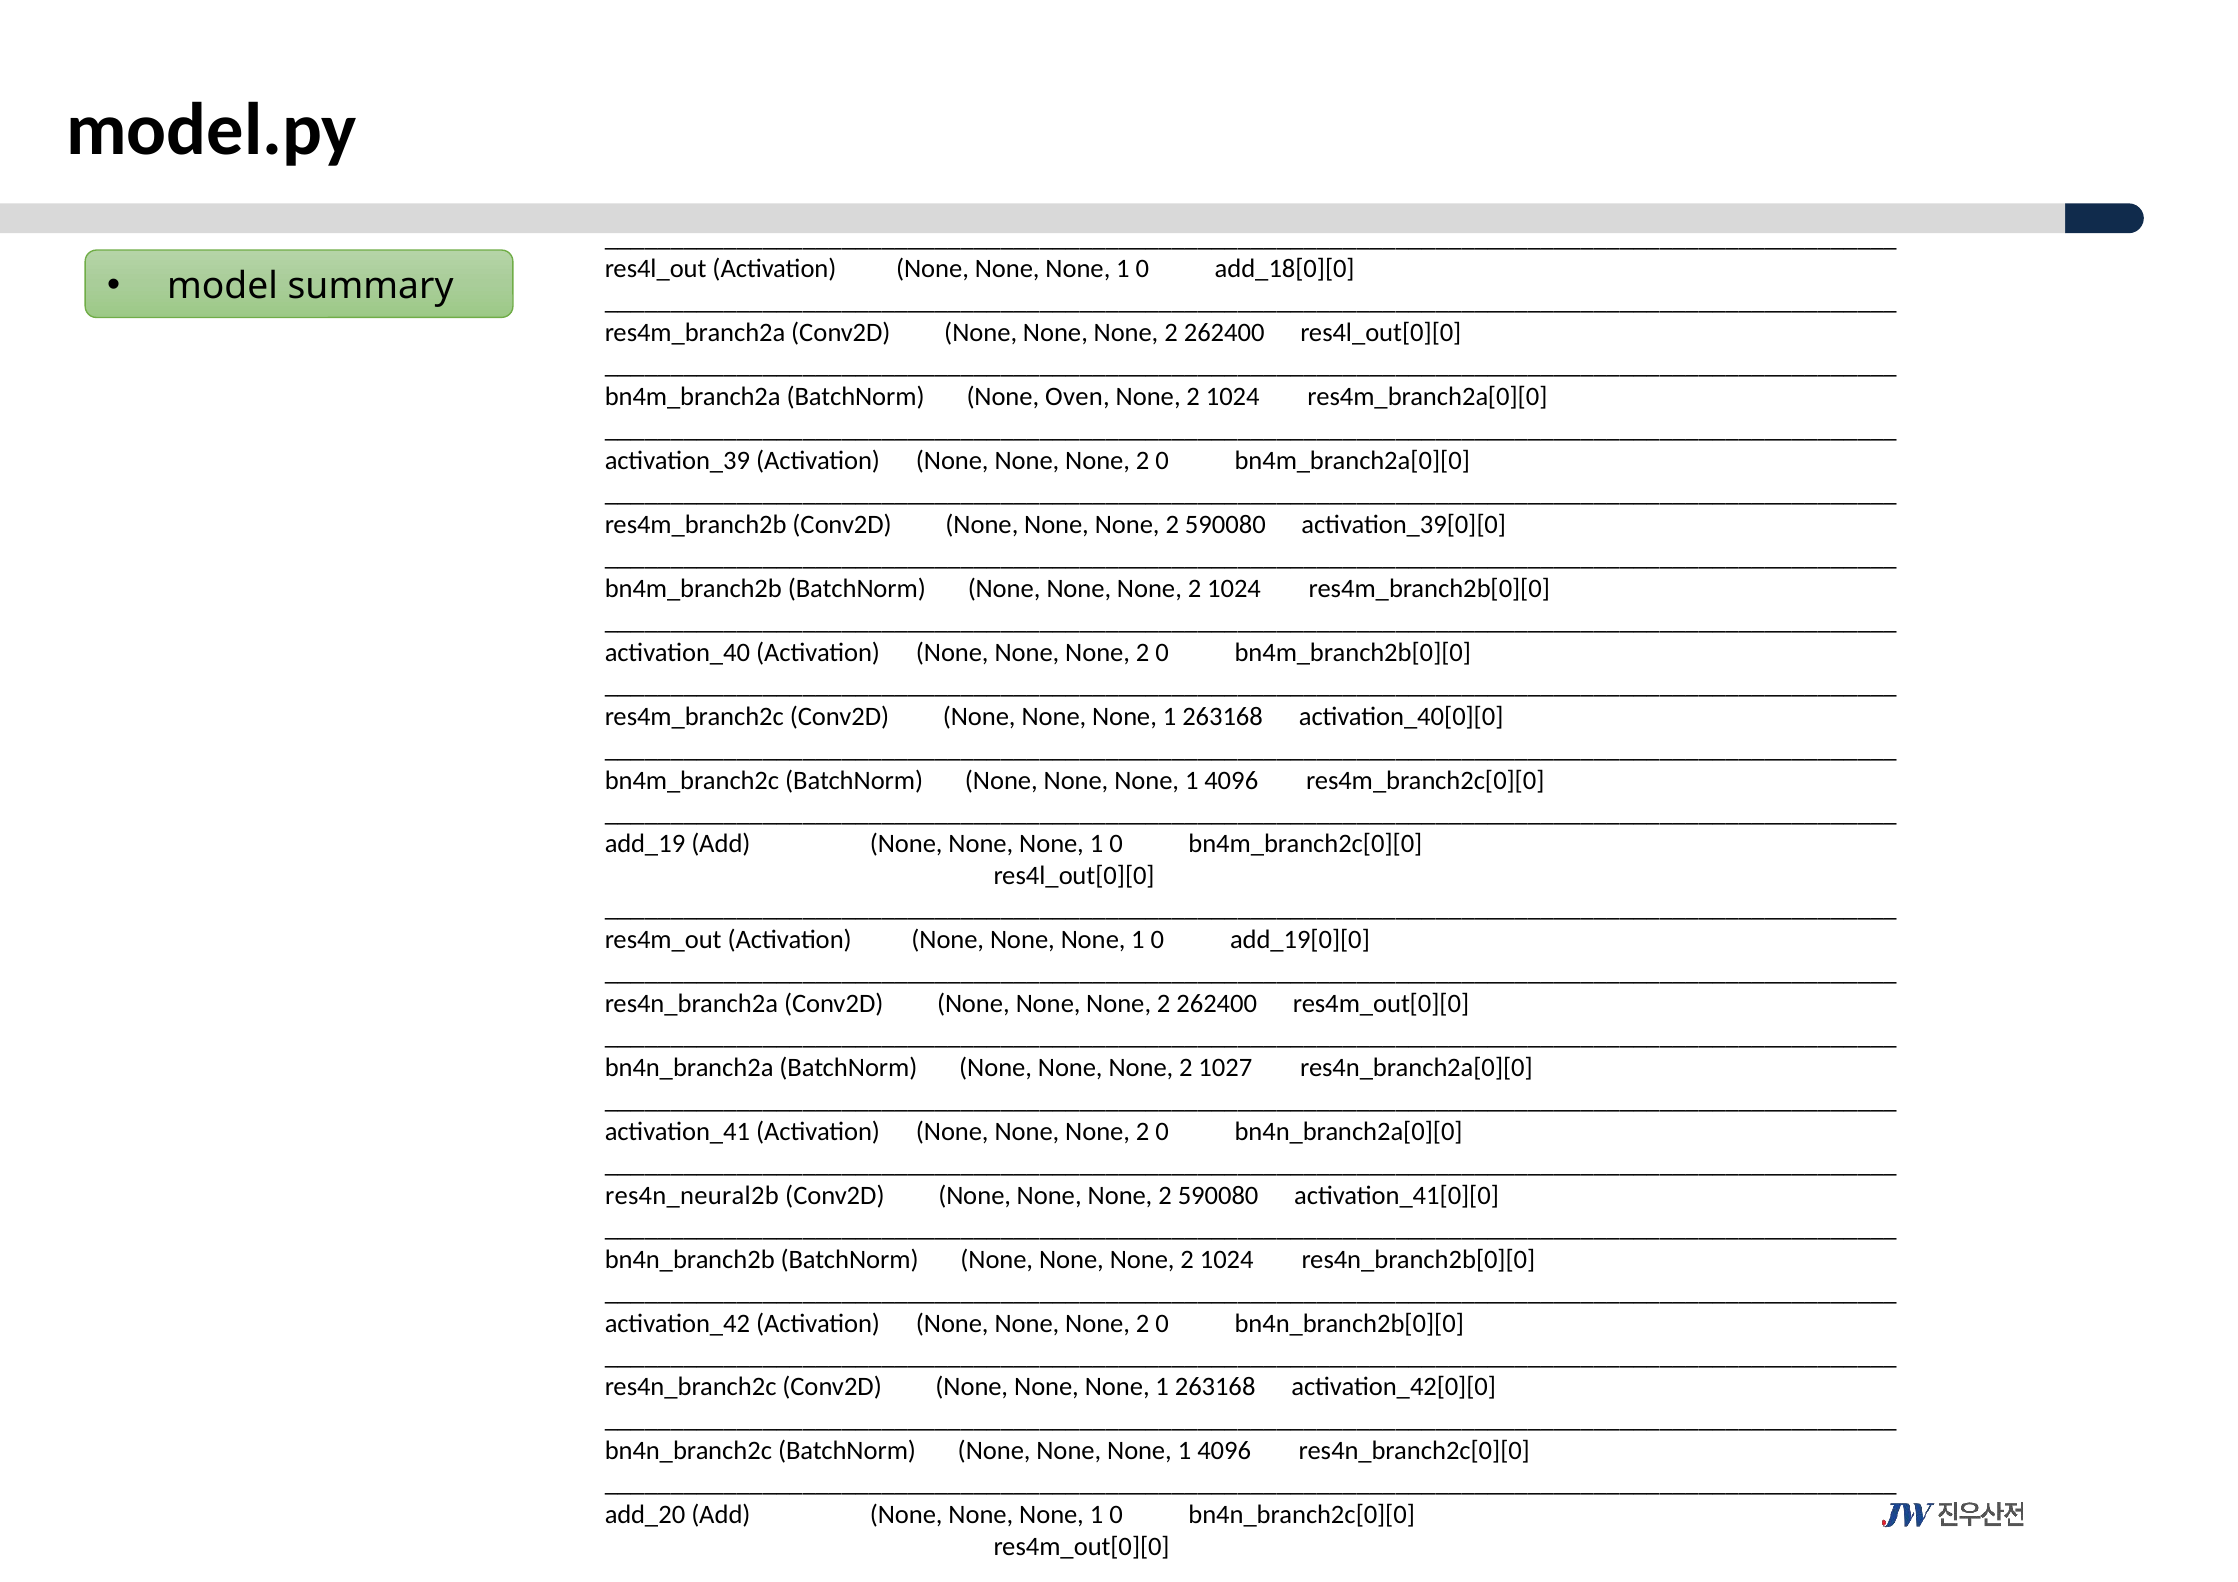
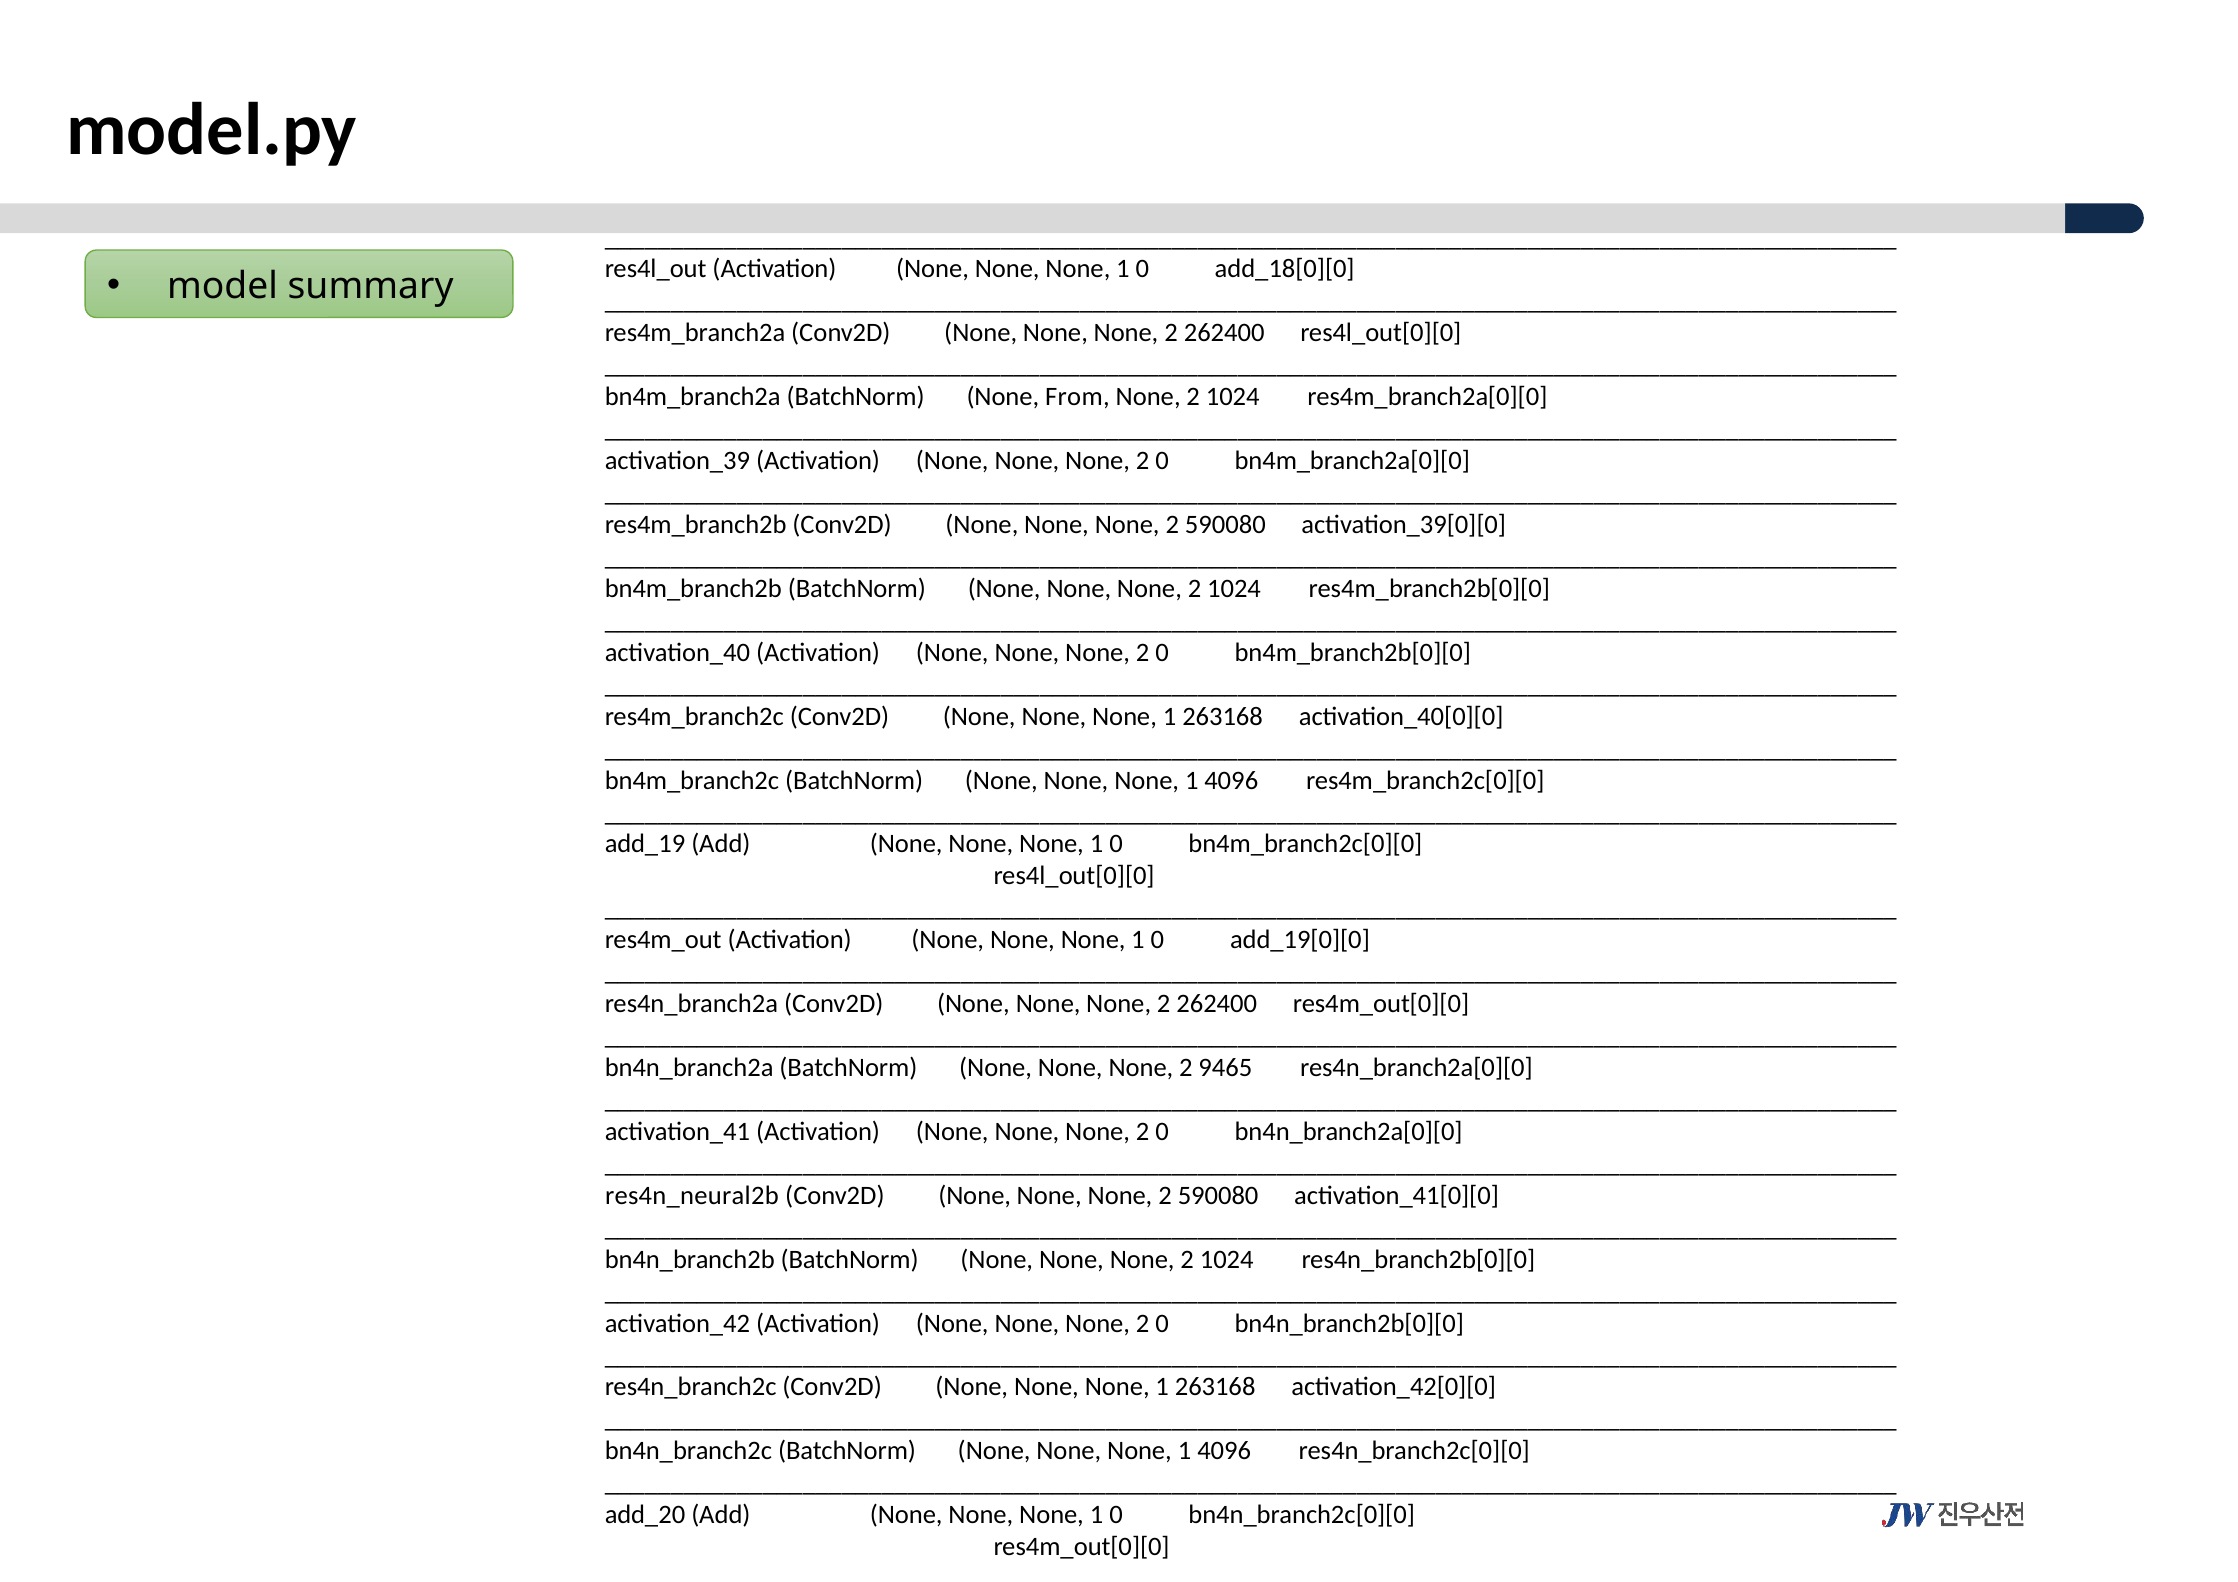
Oven: Oven -> From
1027: 1027 -> 9465
